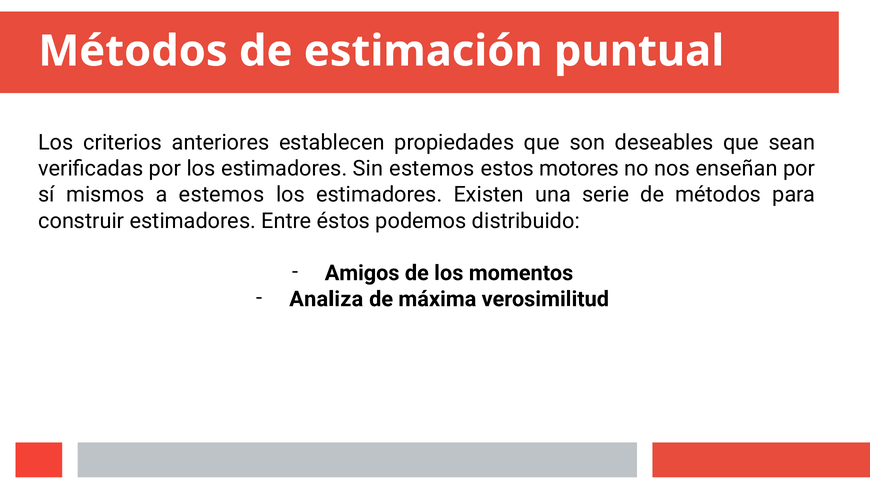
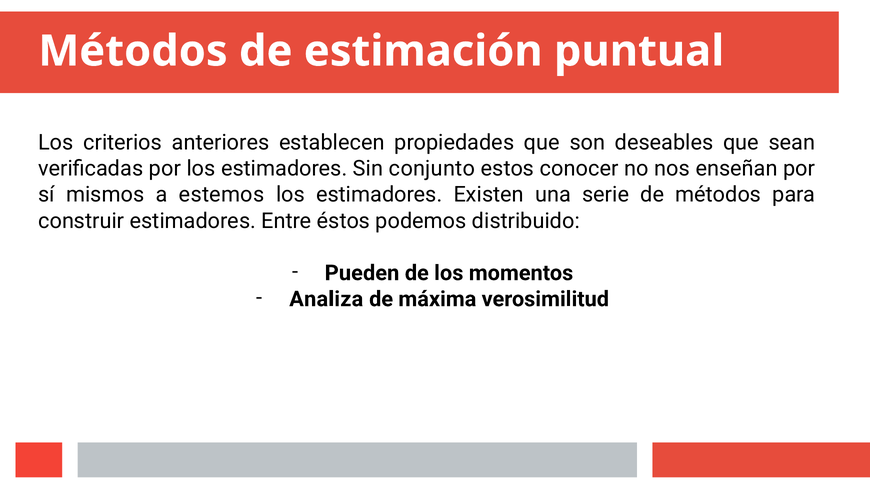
Sin estemos: estemos -> conjunto
motores: motores -> conocer
Amigos: Amigos -> Pueden
